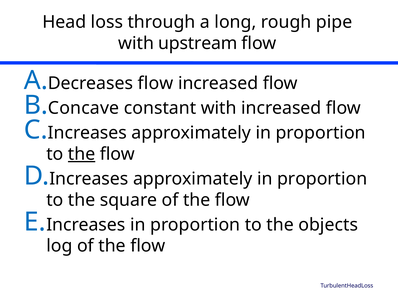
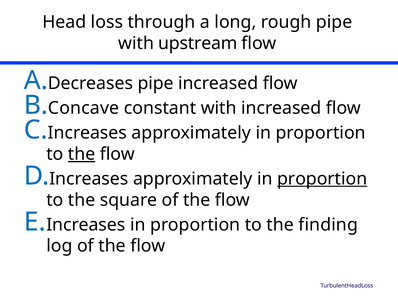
Decreases flow: flow -> pipe
proportion at (322, 179) underline: none -> present
objects: objects -> finding
